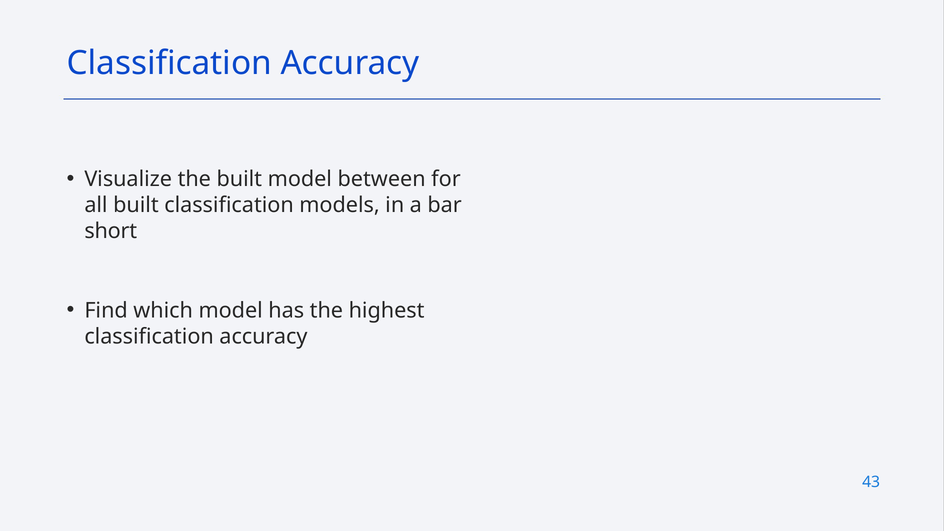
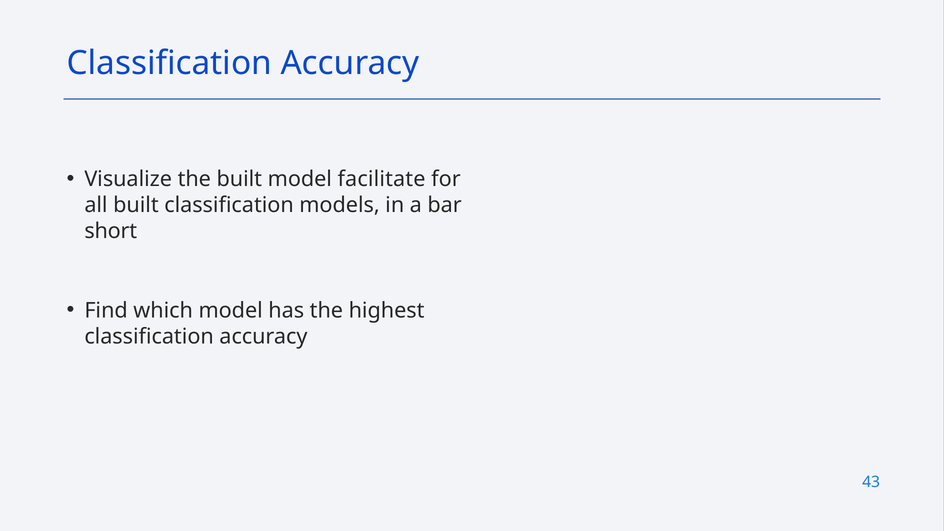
between: between -> facilitate
